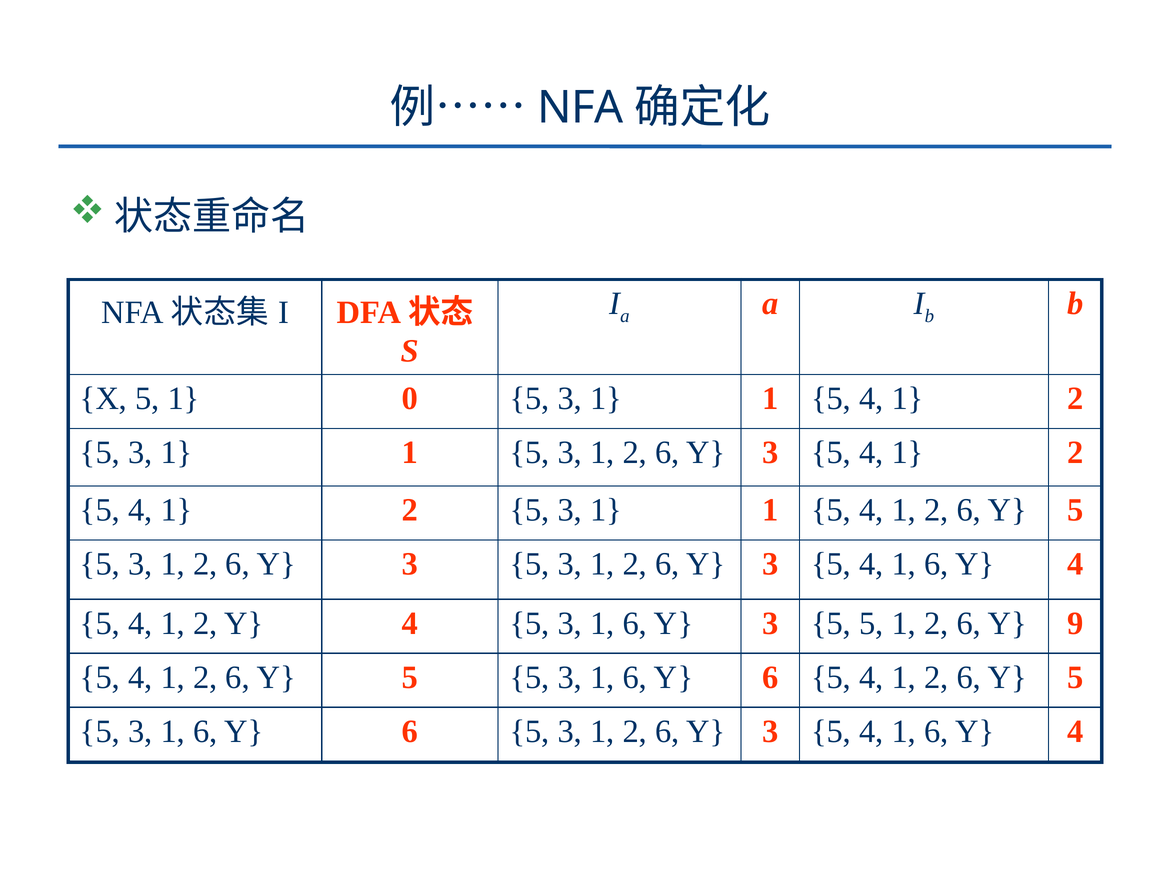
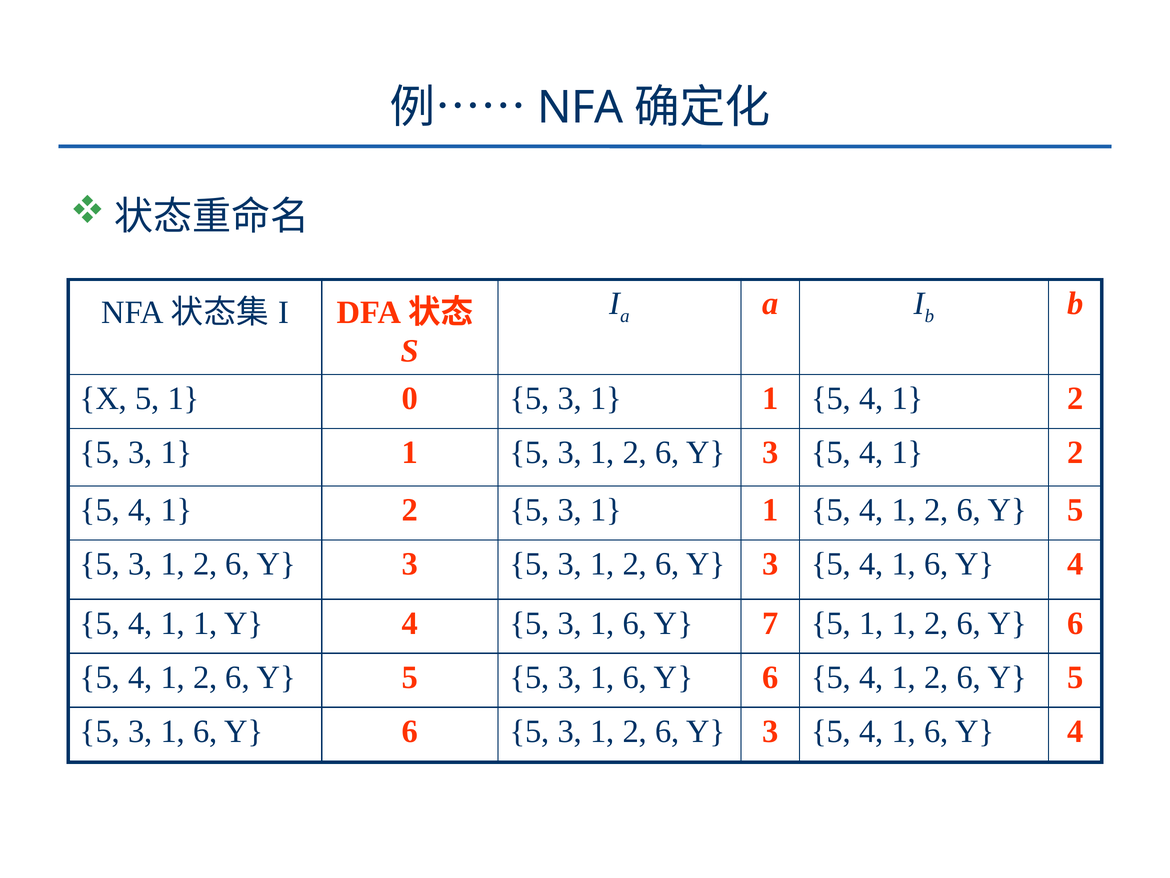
2 at (205, 623): 2 -> 1
1 6 Y 3: 3 -> 7
5 at (871, 623): 5 -> 1
2 6 Y 9: 9 -> 6
